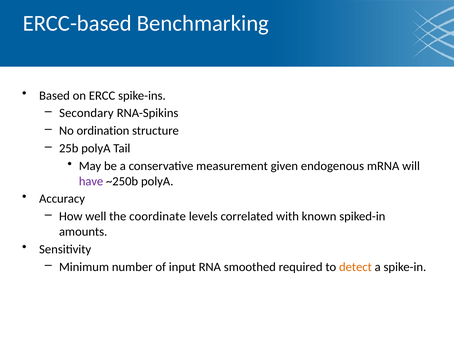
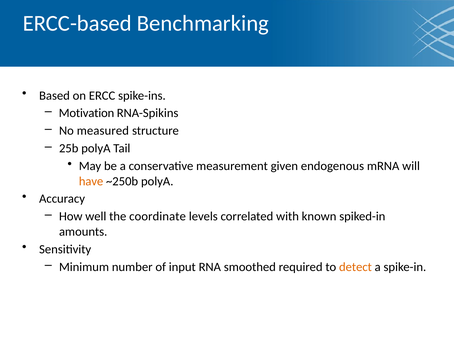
Secondary: Secondary -> Motivation
ordination: ordination -> measured
have colour: purple -> orange
